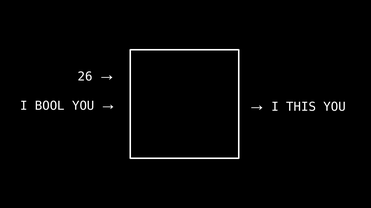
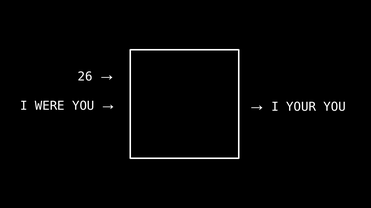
BOOL: BOOL -> WERE
THIS: THIS -> YOUR
